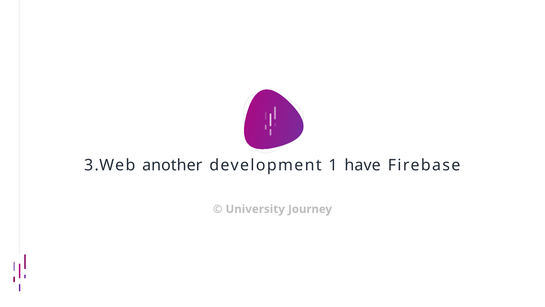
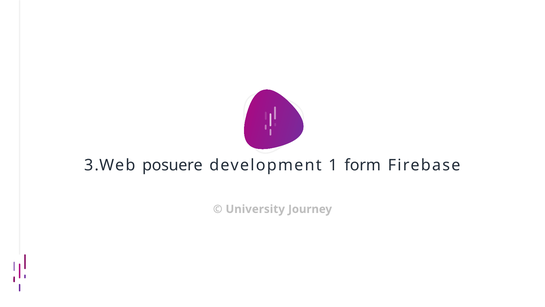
another: another -> posuere
have: have -> form
